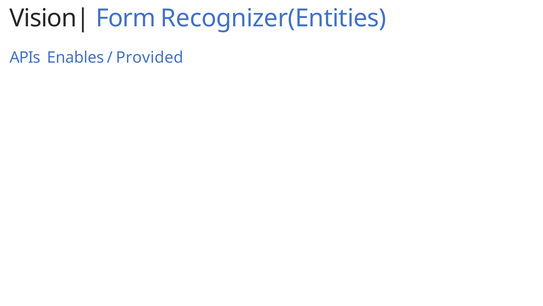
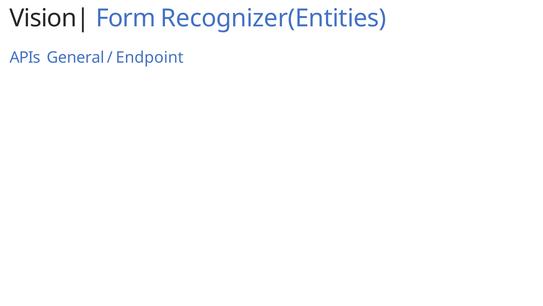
Enables: Enables -> General
Provided: Provided -> Endpoint
